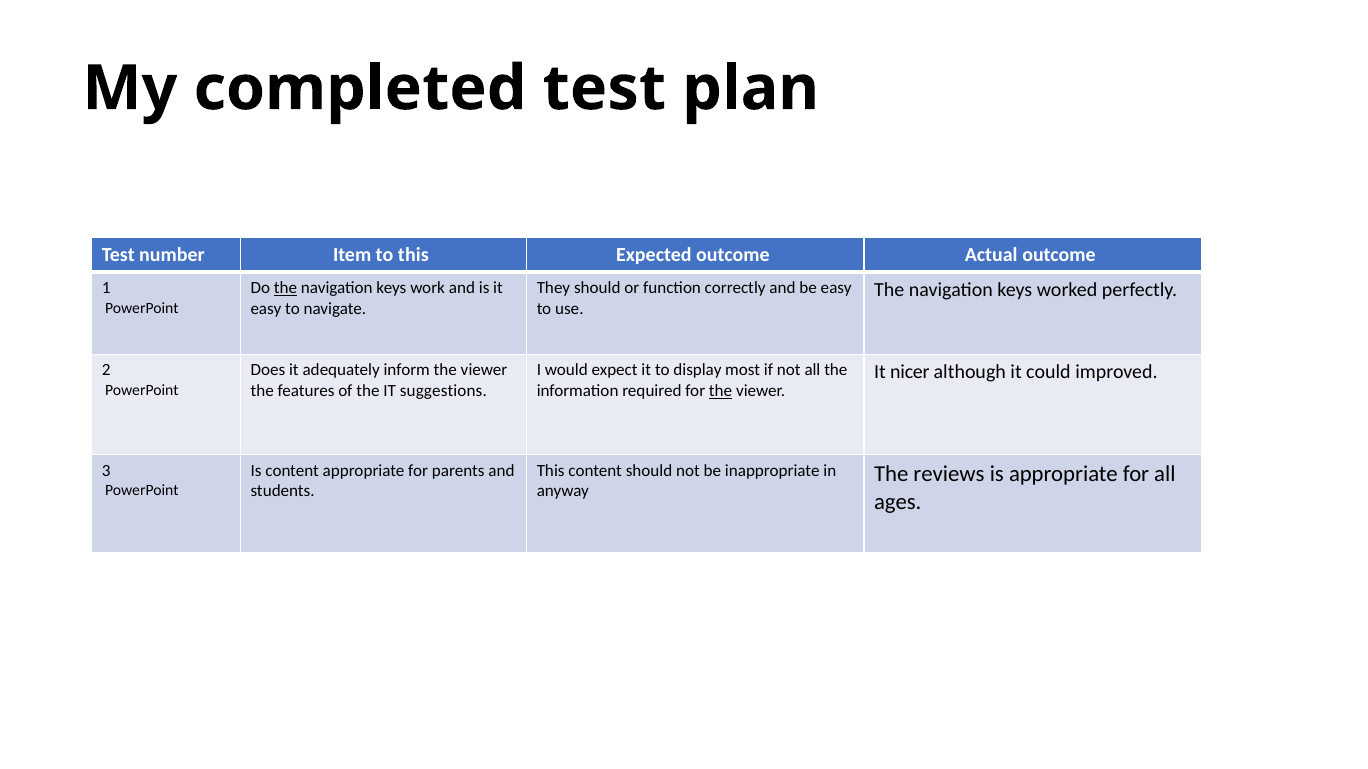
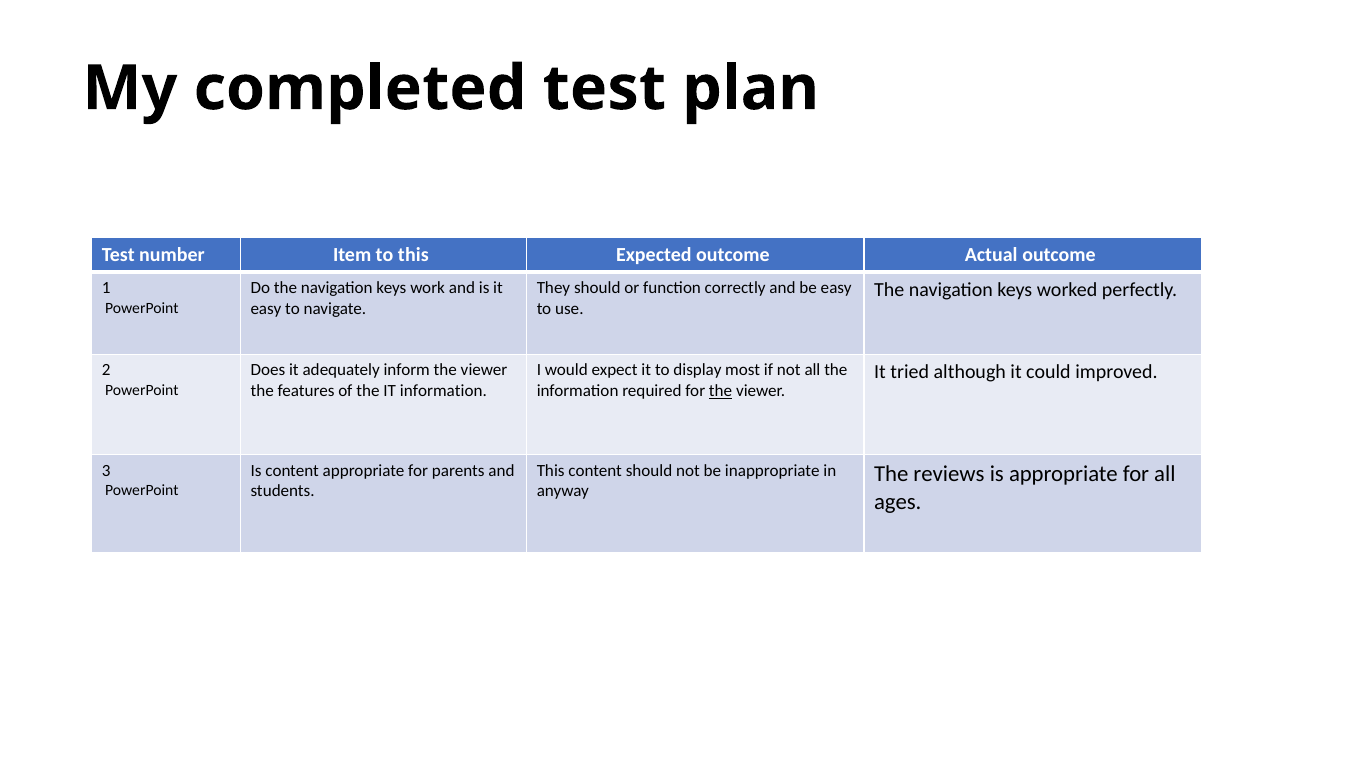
the at (285, 288) underline: present -> none
nicer: nicer -> tried
IT suggestions: suggestions -> information
